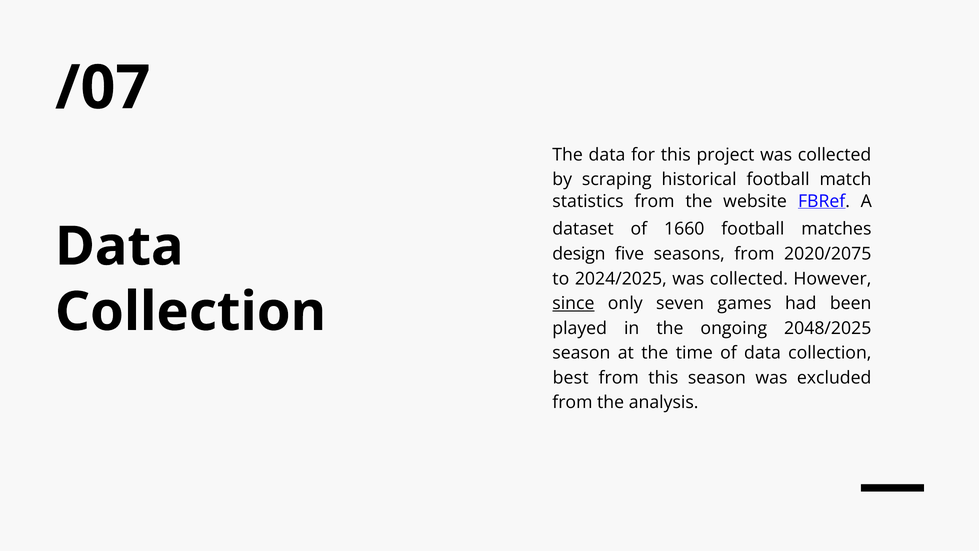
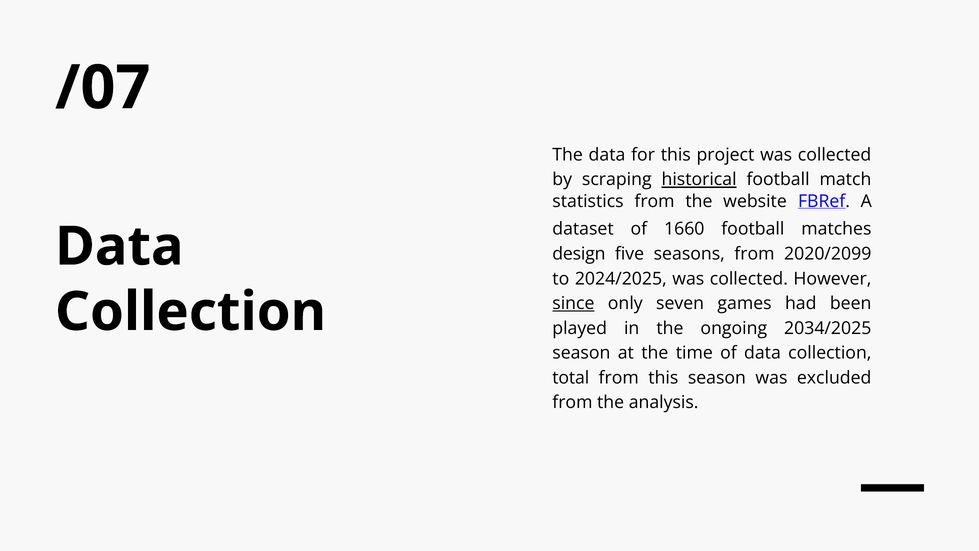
historical underline: none -> present
2020/2075: 2020/2075 -> 2020/2099
2048/2025: 2048/2025 -> 2034/2025
best: best -> total
